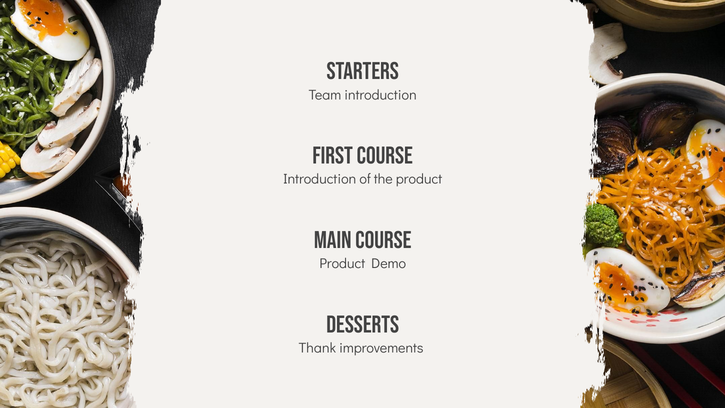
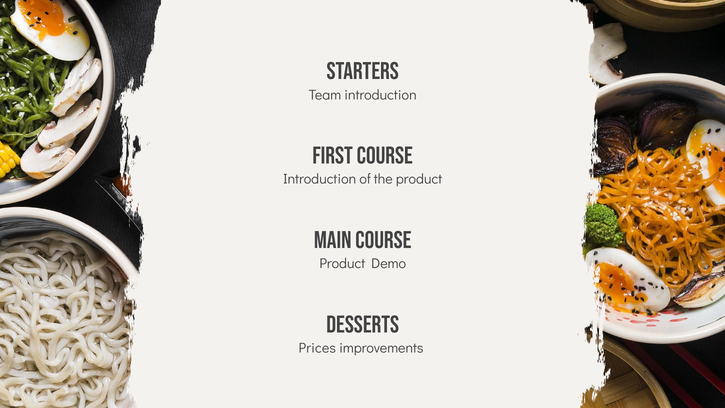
Thank: Thank -> Prices
